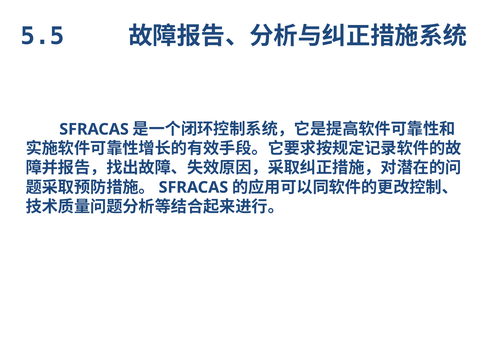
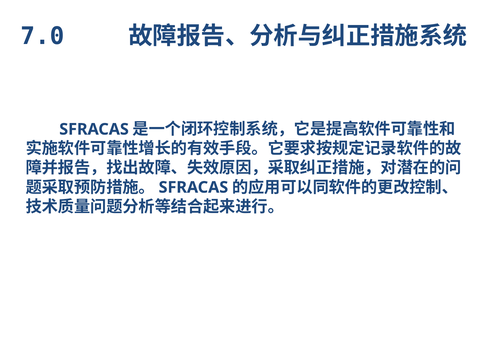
5.5: 5.5 -> 7.0
